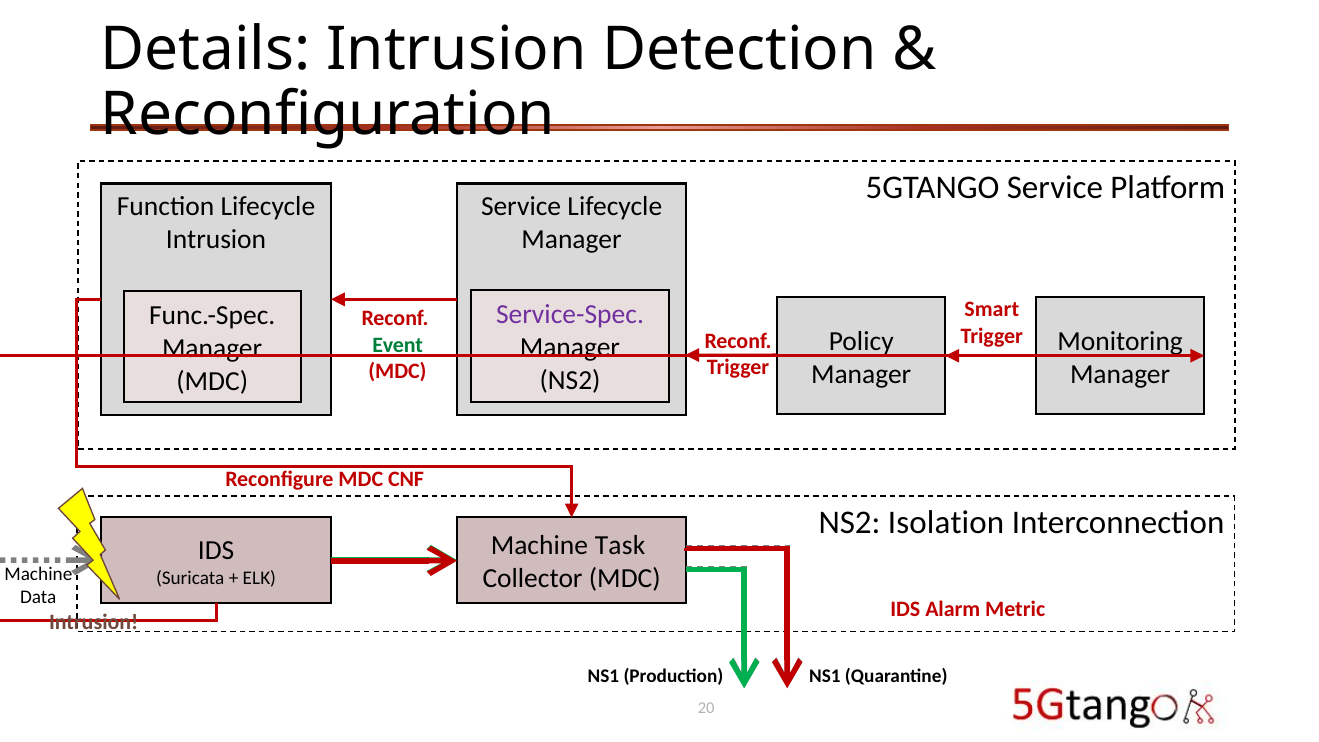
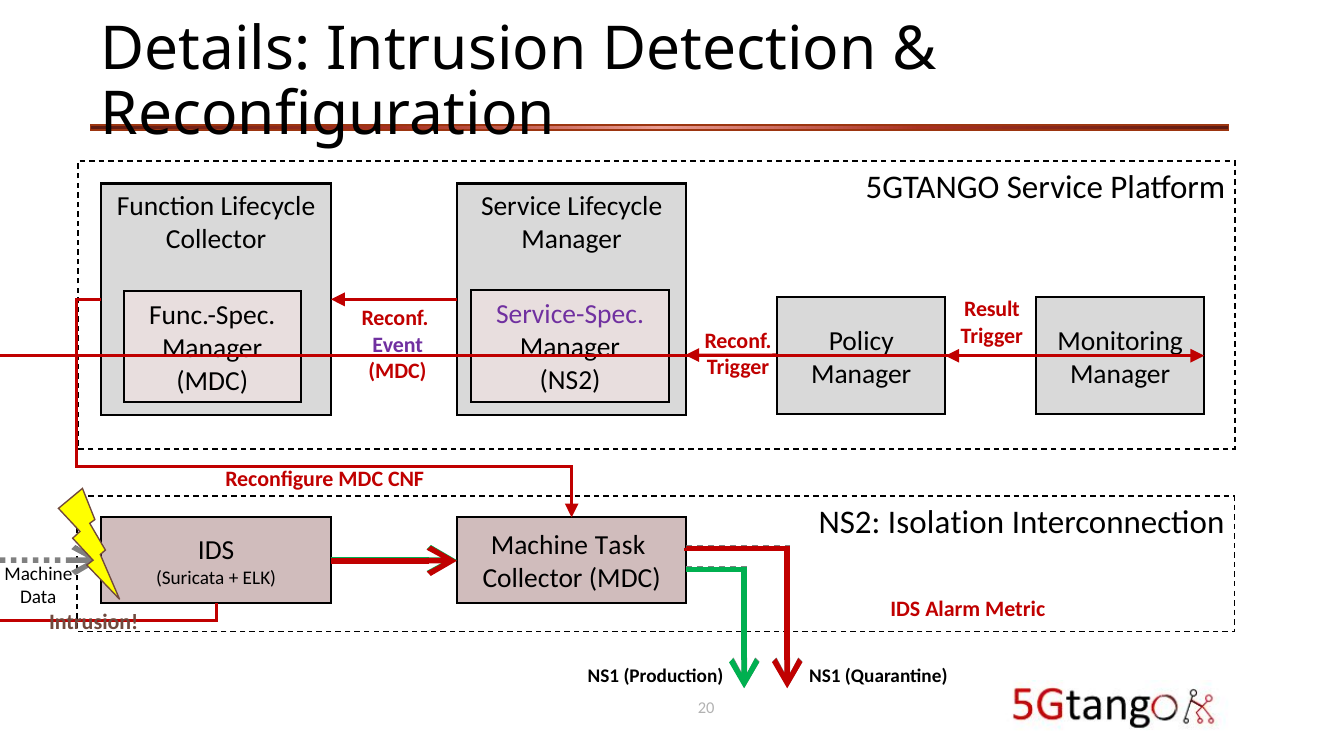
Intrusion at (216, 240): Intrusion -> Collector
Smart: Smart -> Result
Event colour: green -> purple
